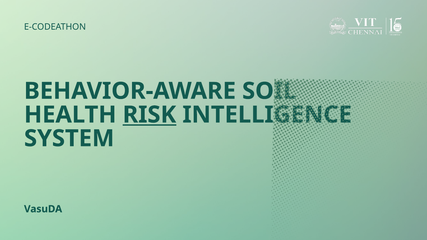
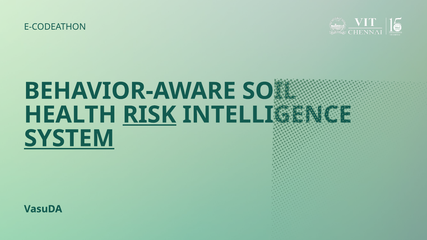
SYSTEM underline: none -> present
